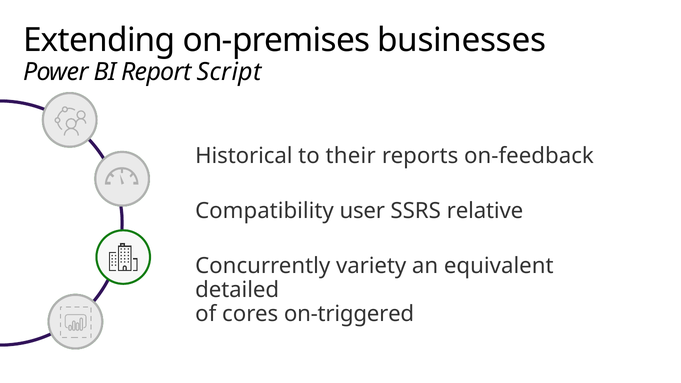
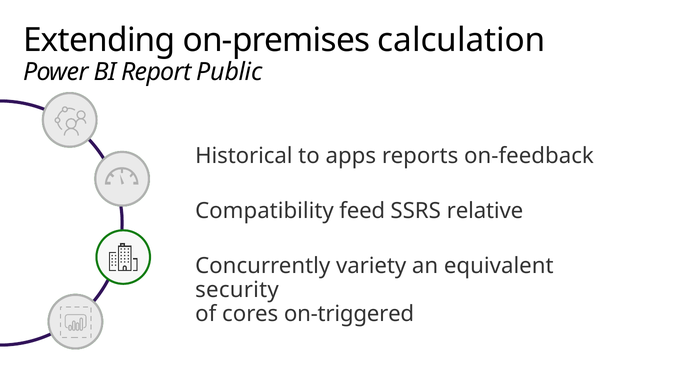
businesses: businesses -> calculation
Script: Script -> Public
their: their -> apps
user: user -> feed
detailed: detailed -> security
